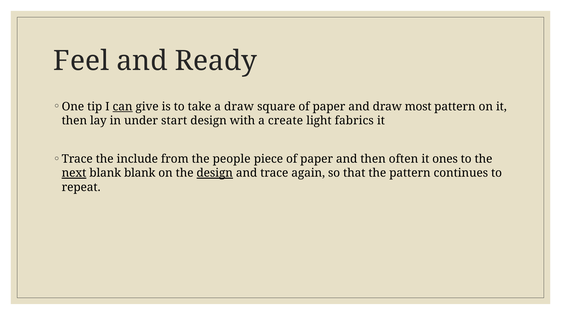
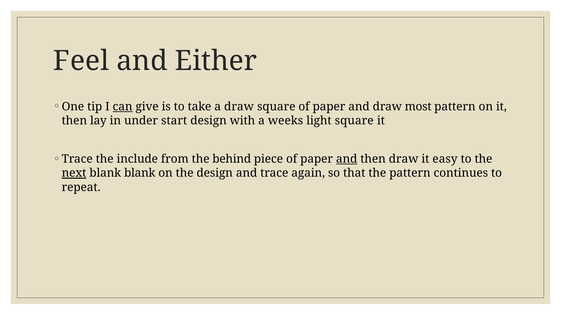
Ready: Ready -> Either
create: create -> weeks
light fabrics: fabrics -> square
people: people -> behind
and at (347, 159) underline: none -> present
then often: often -> draw
ones: ones -> easy
design at (215, 173) underline: present -> none
